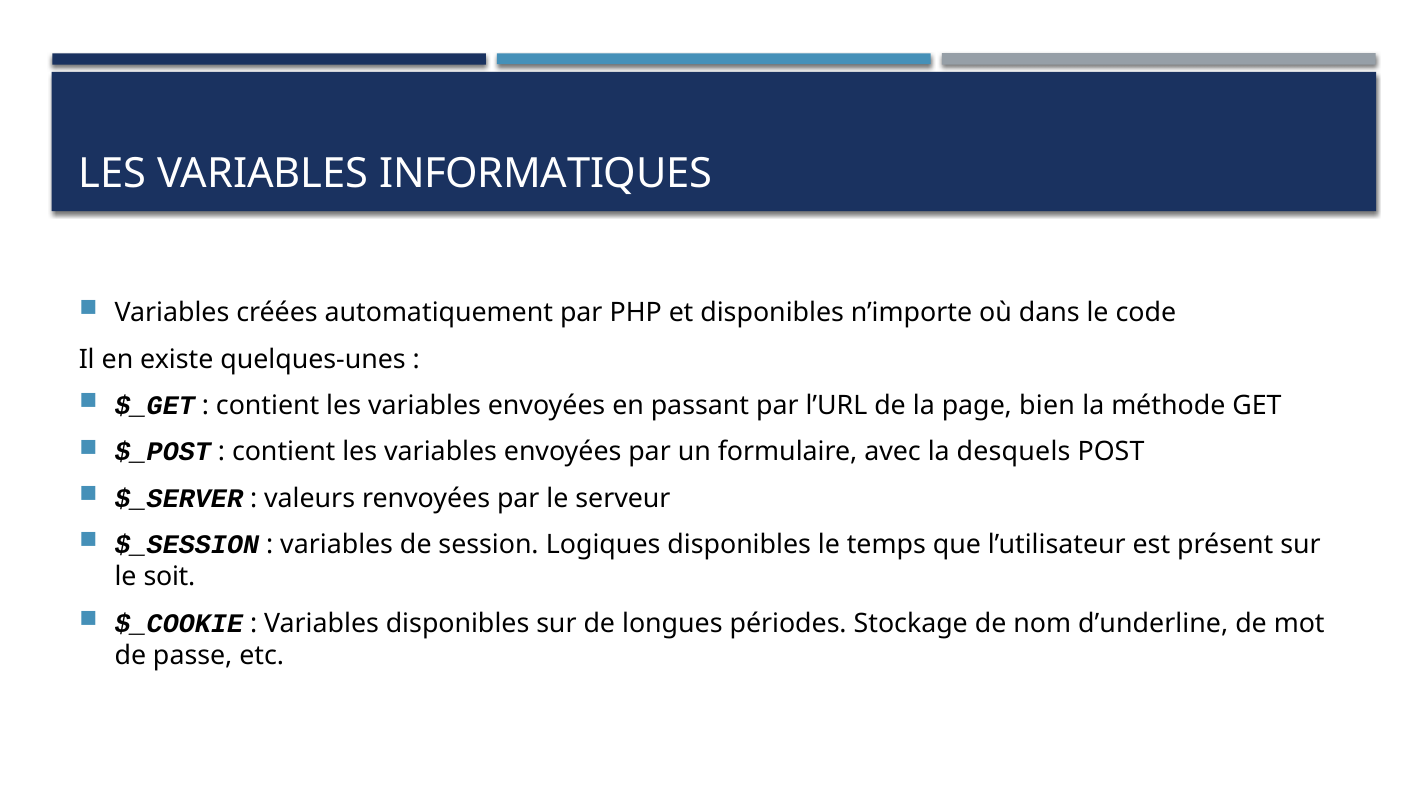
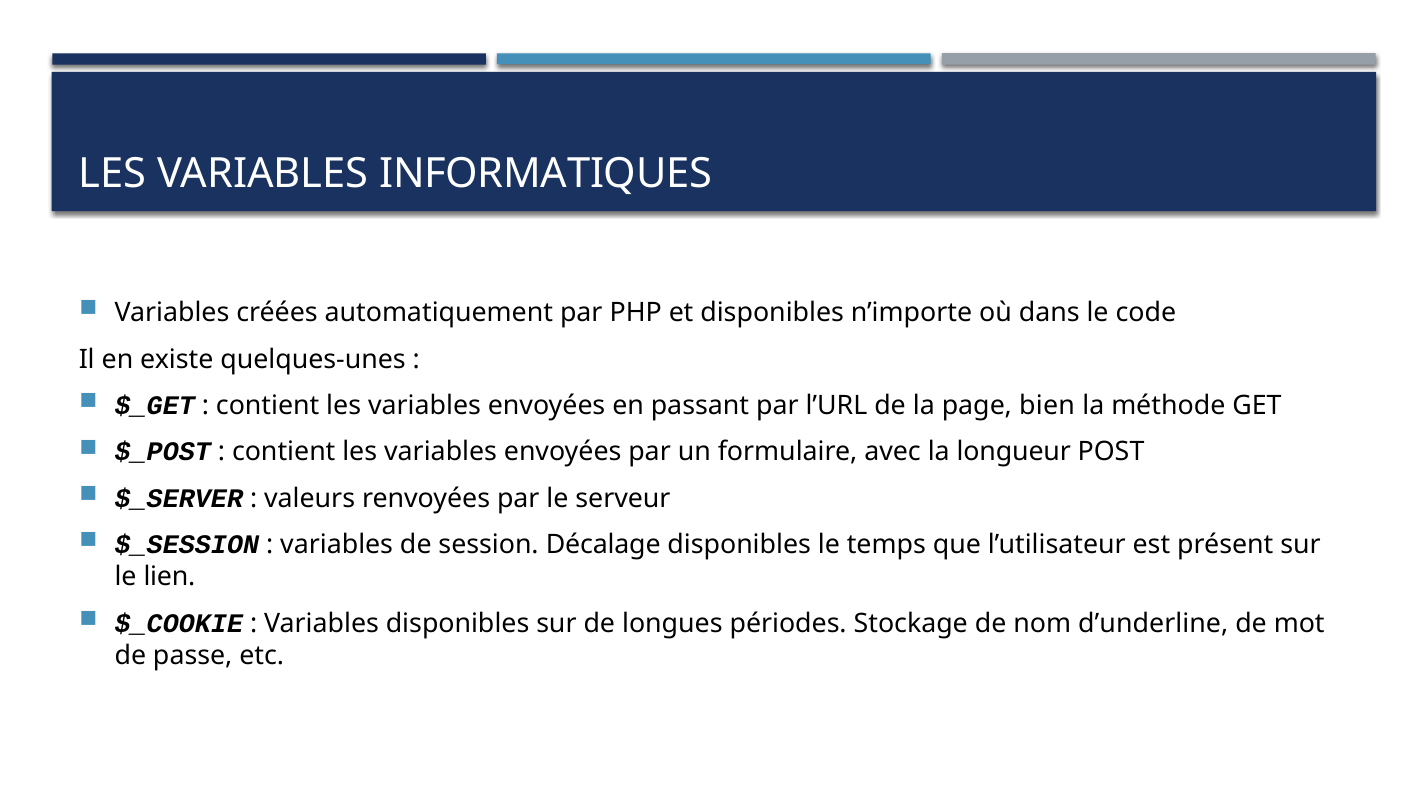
desquels: desquels -> longueur
Logiques: Logiques -> Décalage
soit: soit -> lien
